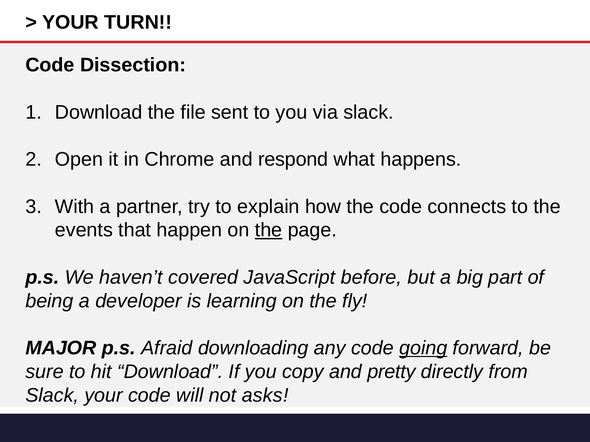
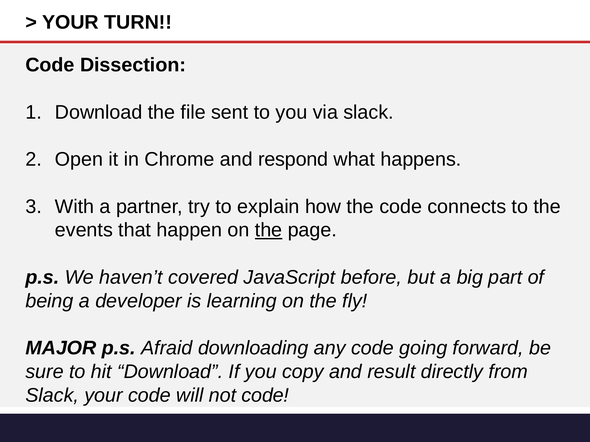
going underline: present -> none
pretty: pretty -> result
not asks: asks -> code
